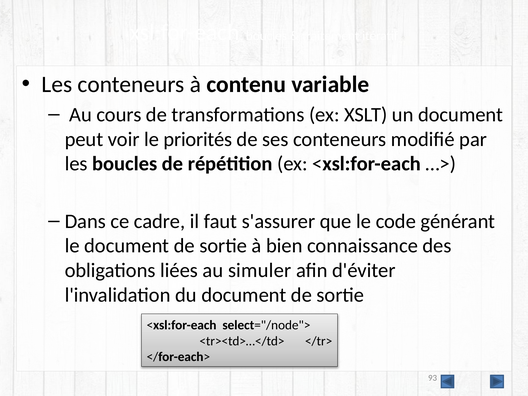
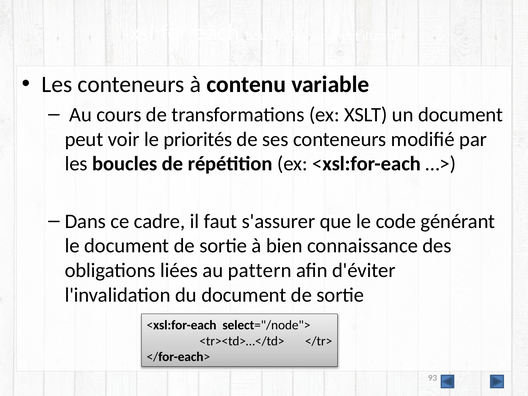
simuler: simuler -> pattern
